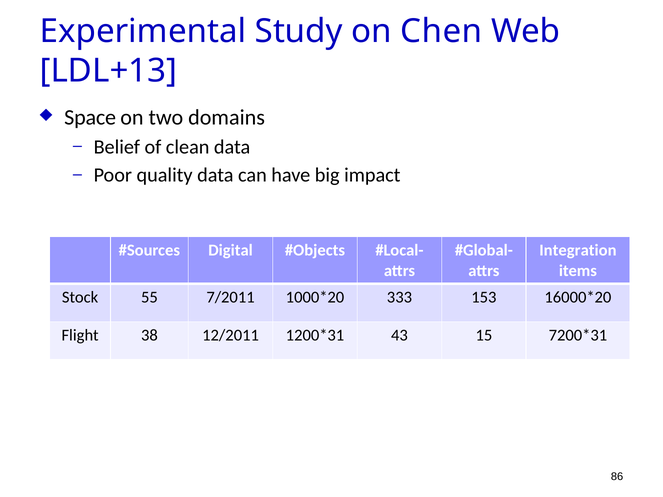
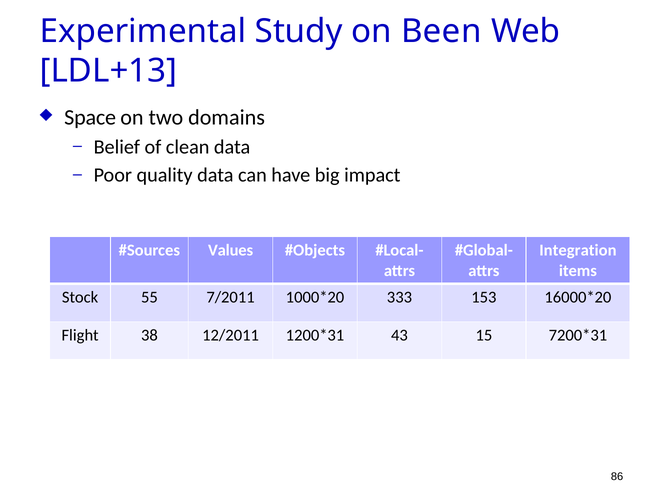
Chen: Chen -> Been
Digital: Digital -> Values
